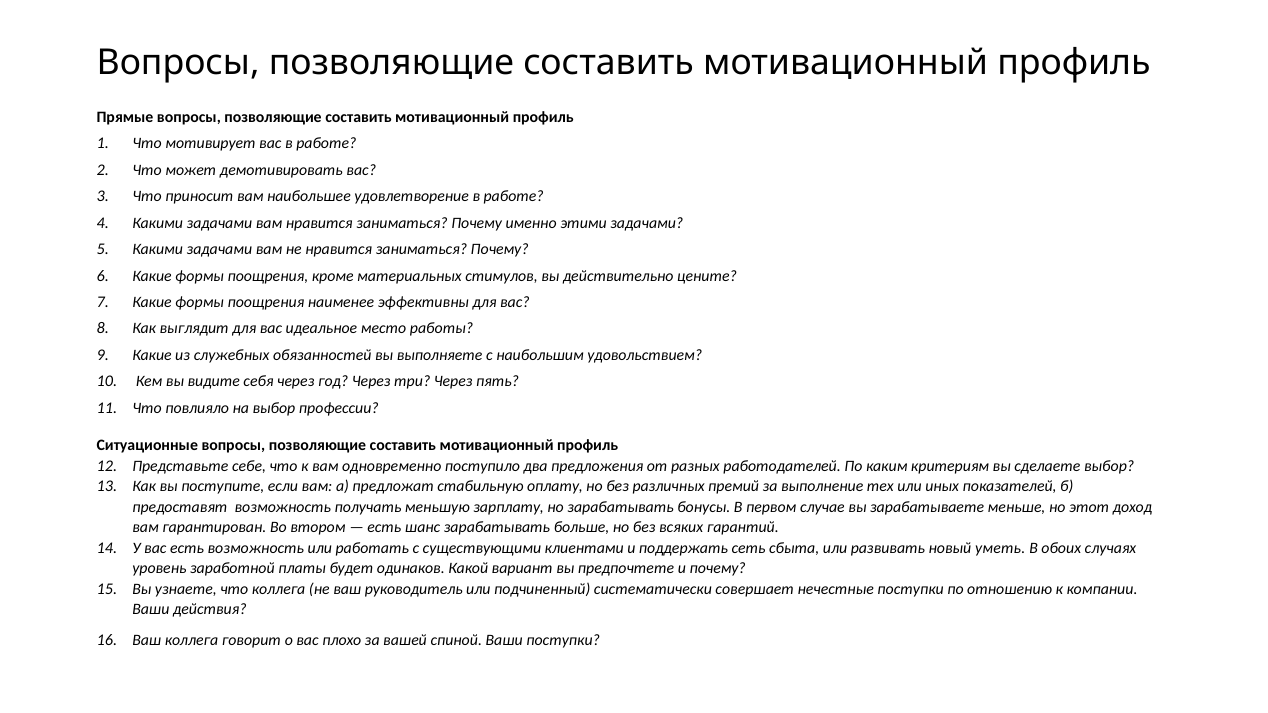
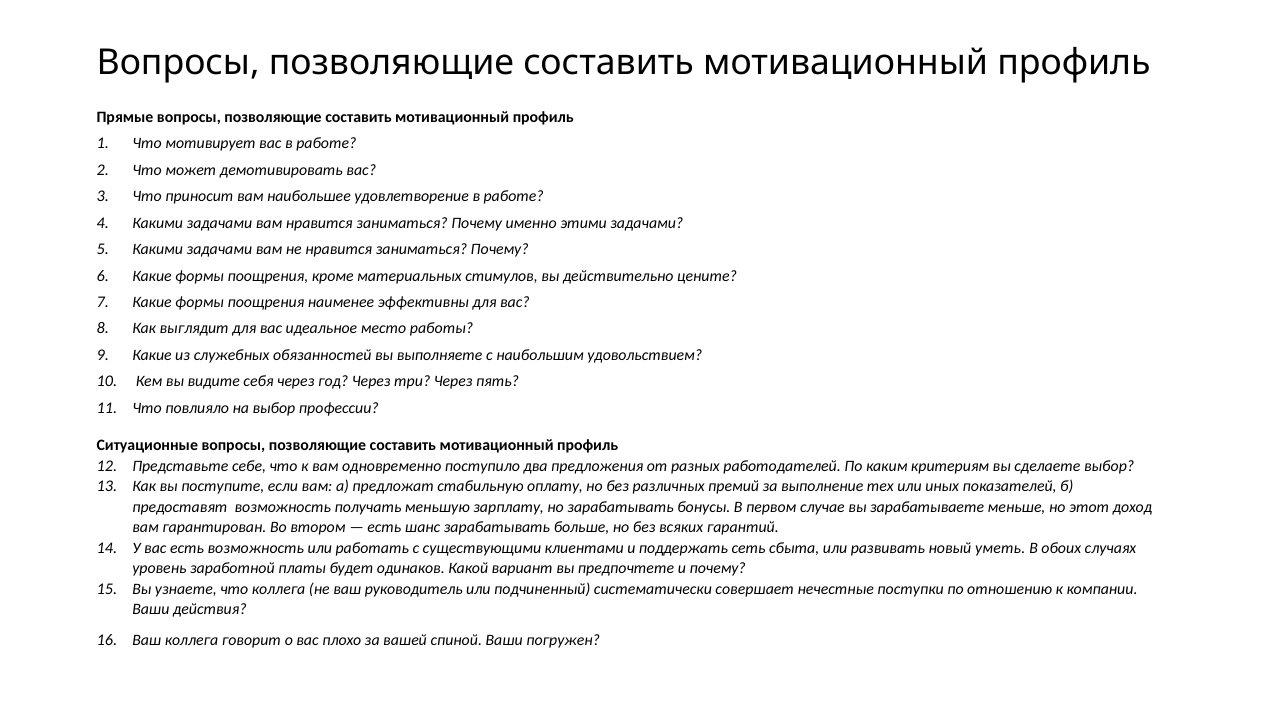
Ваши поступки: поступки -> погружен
